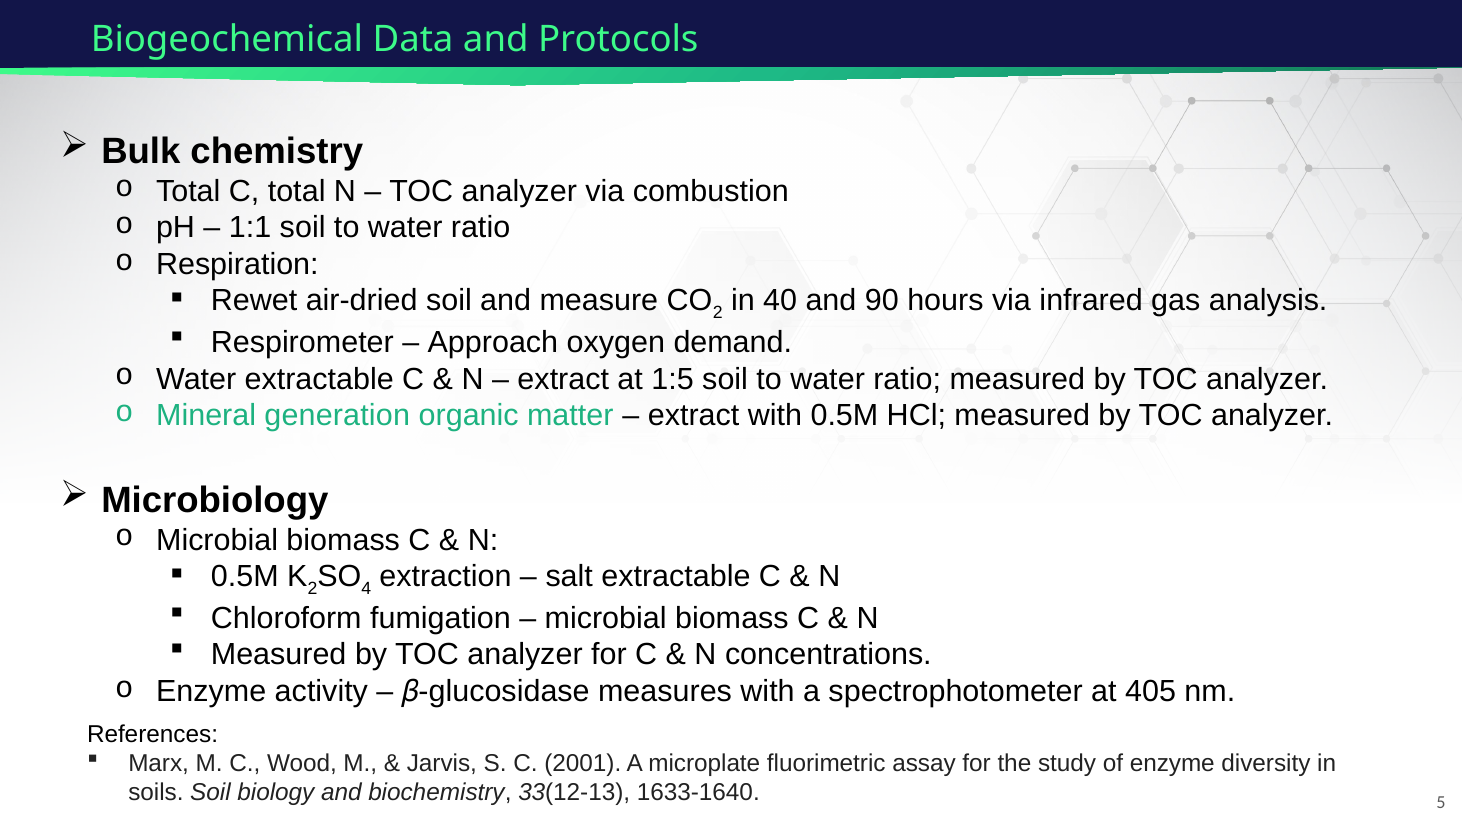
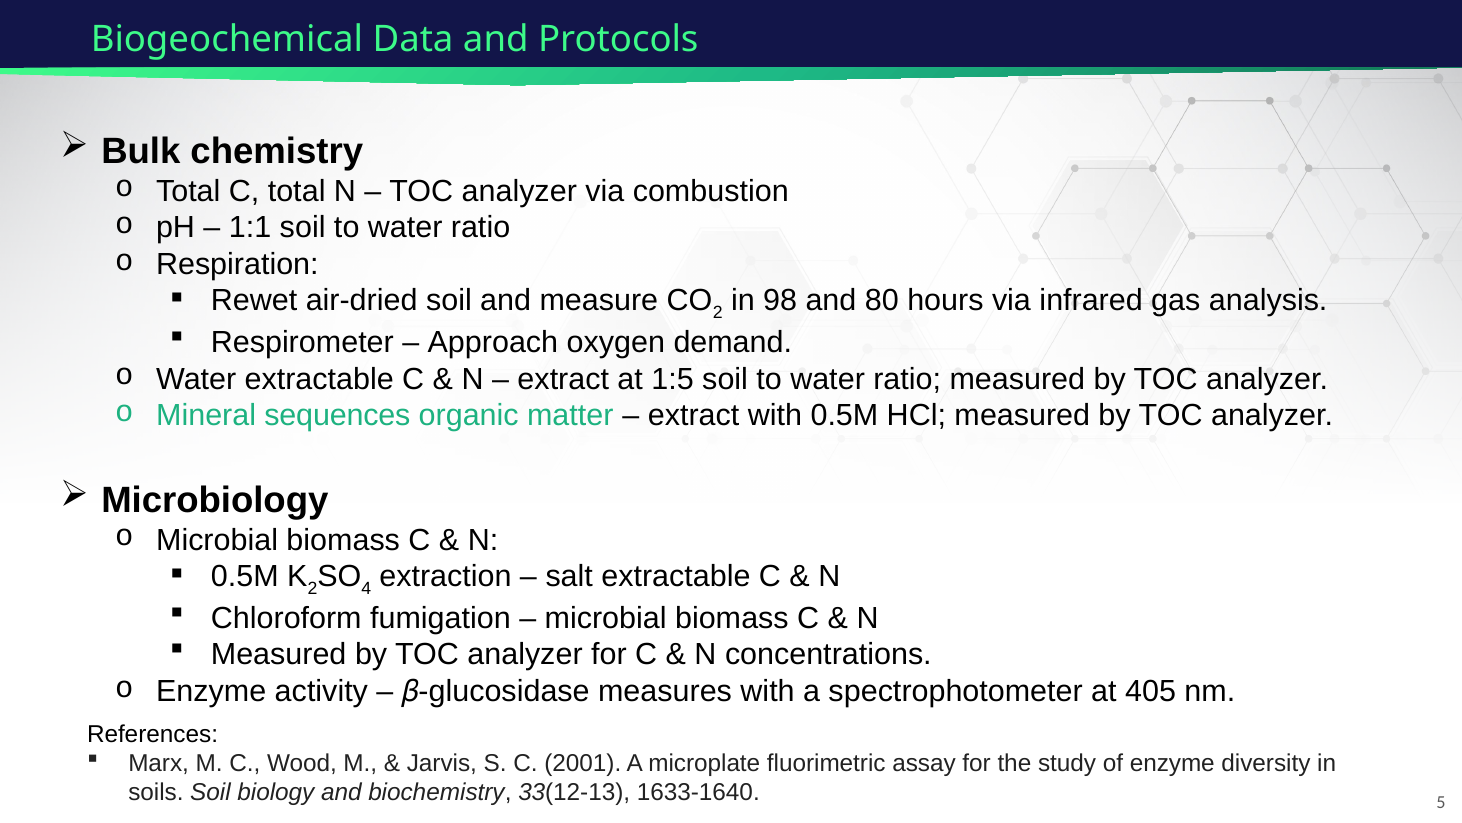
40: 40 -> 98
90: 90 -> 80
generation: generation -> sequences
